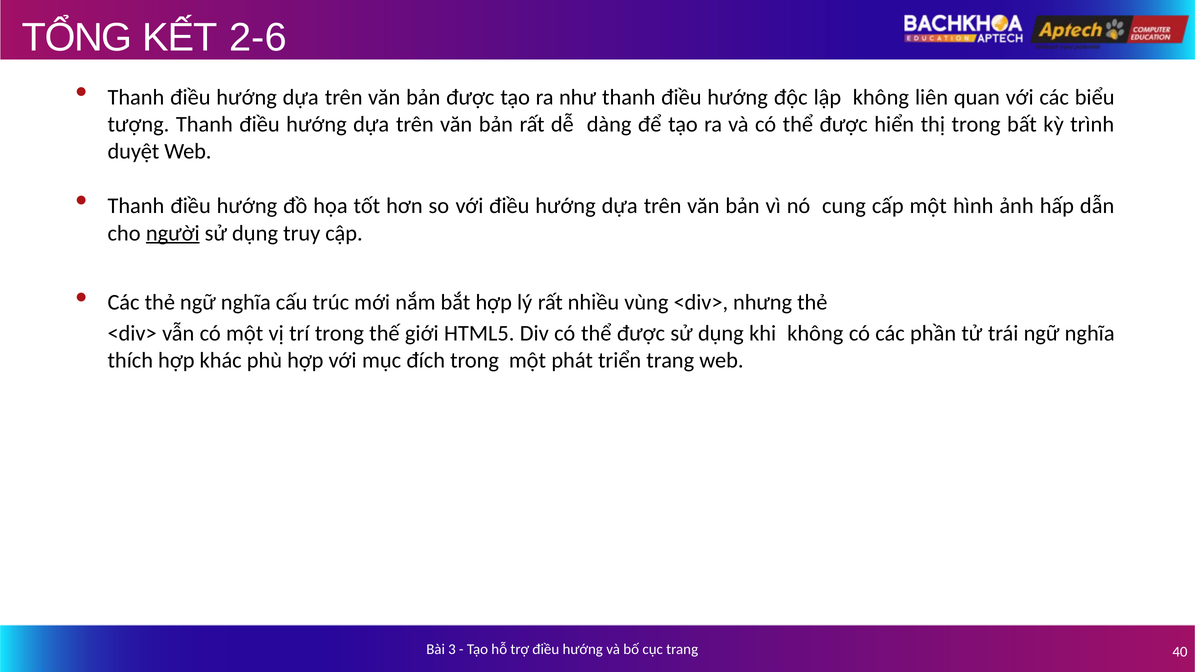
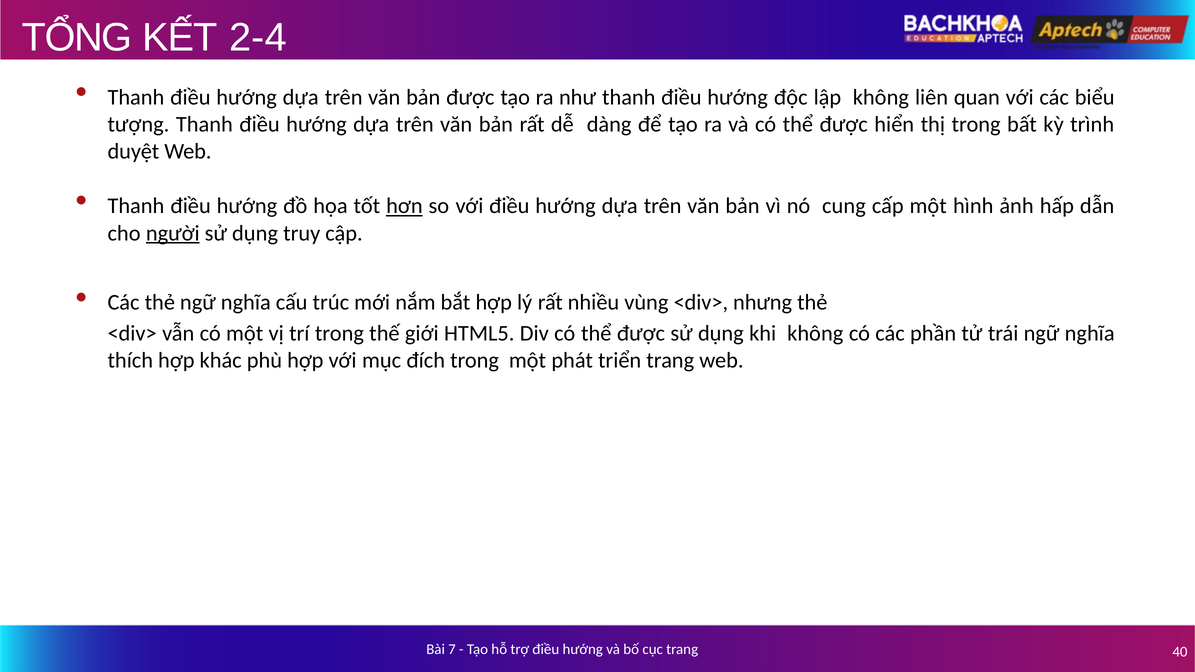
2-6: 2-6 -> 2-4
hơn underline: none -> present
3: 3 -> 7
